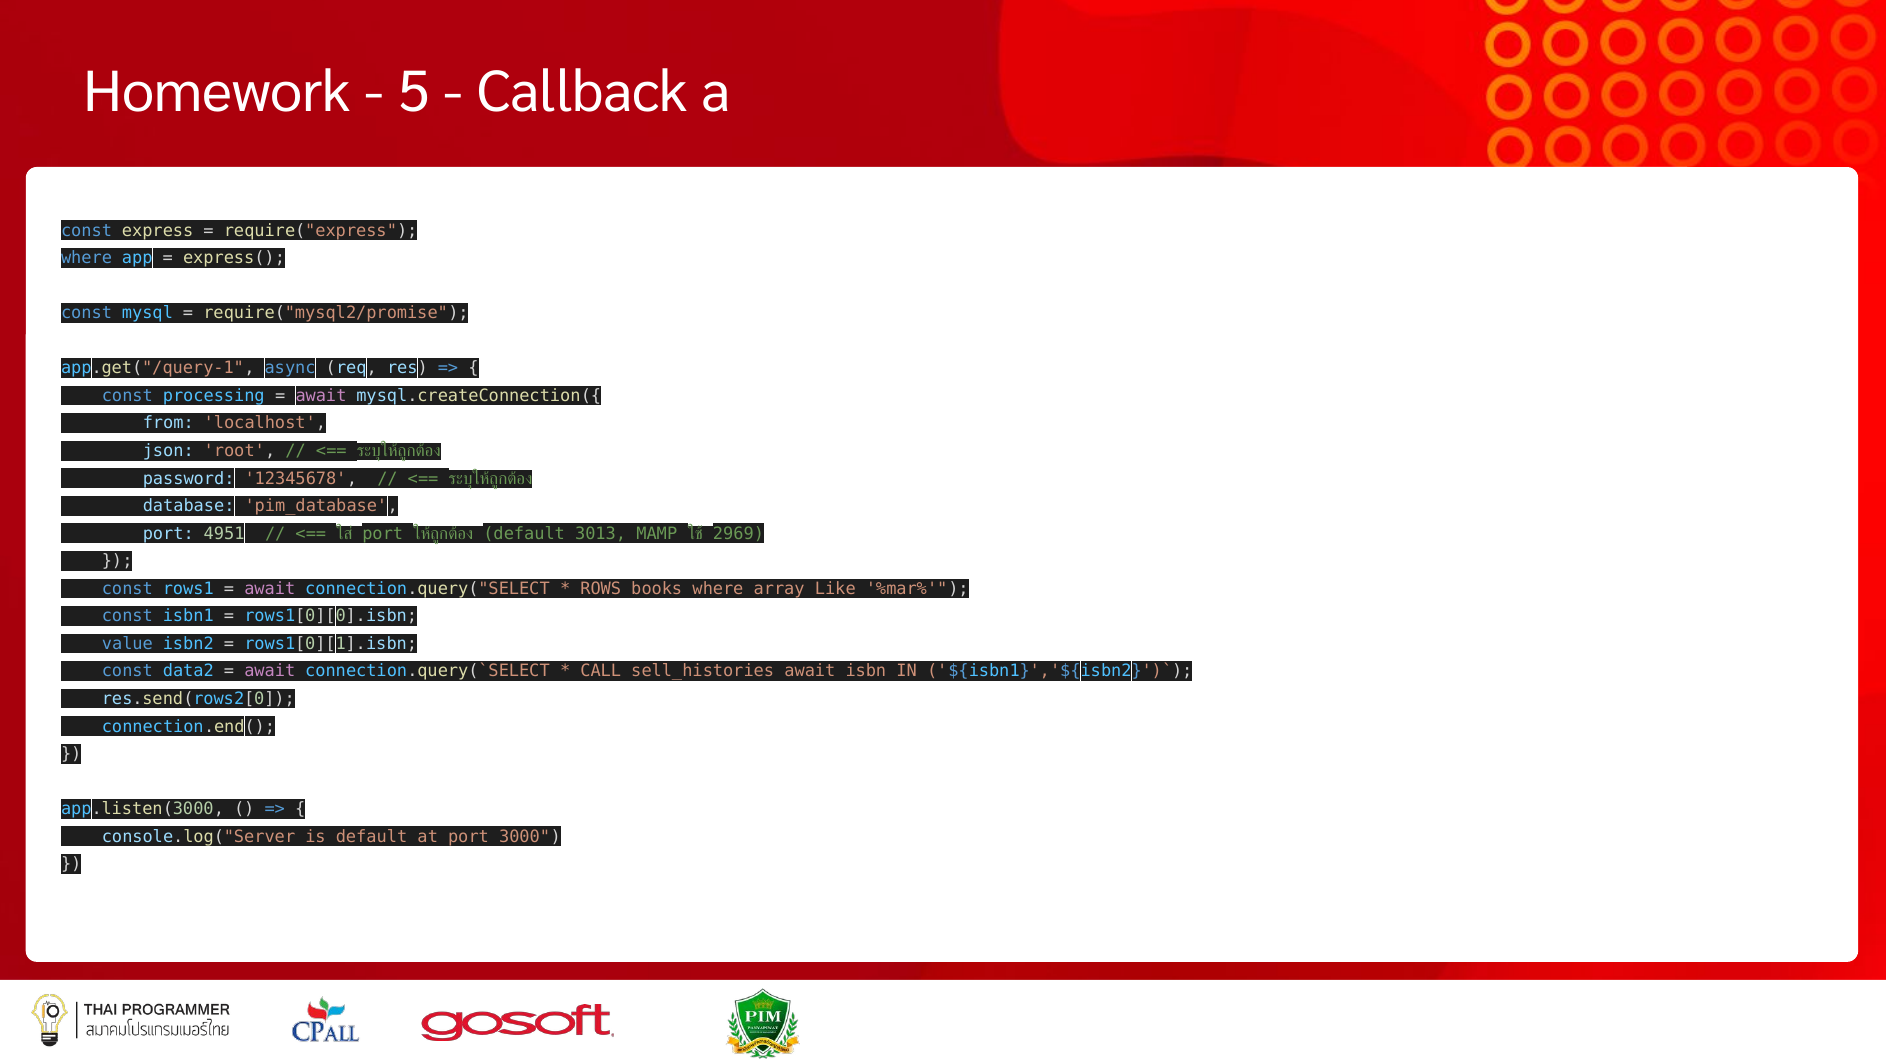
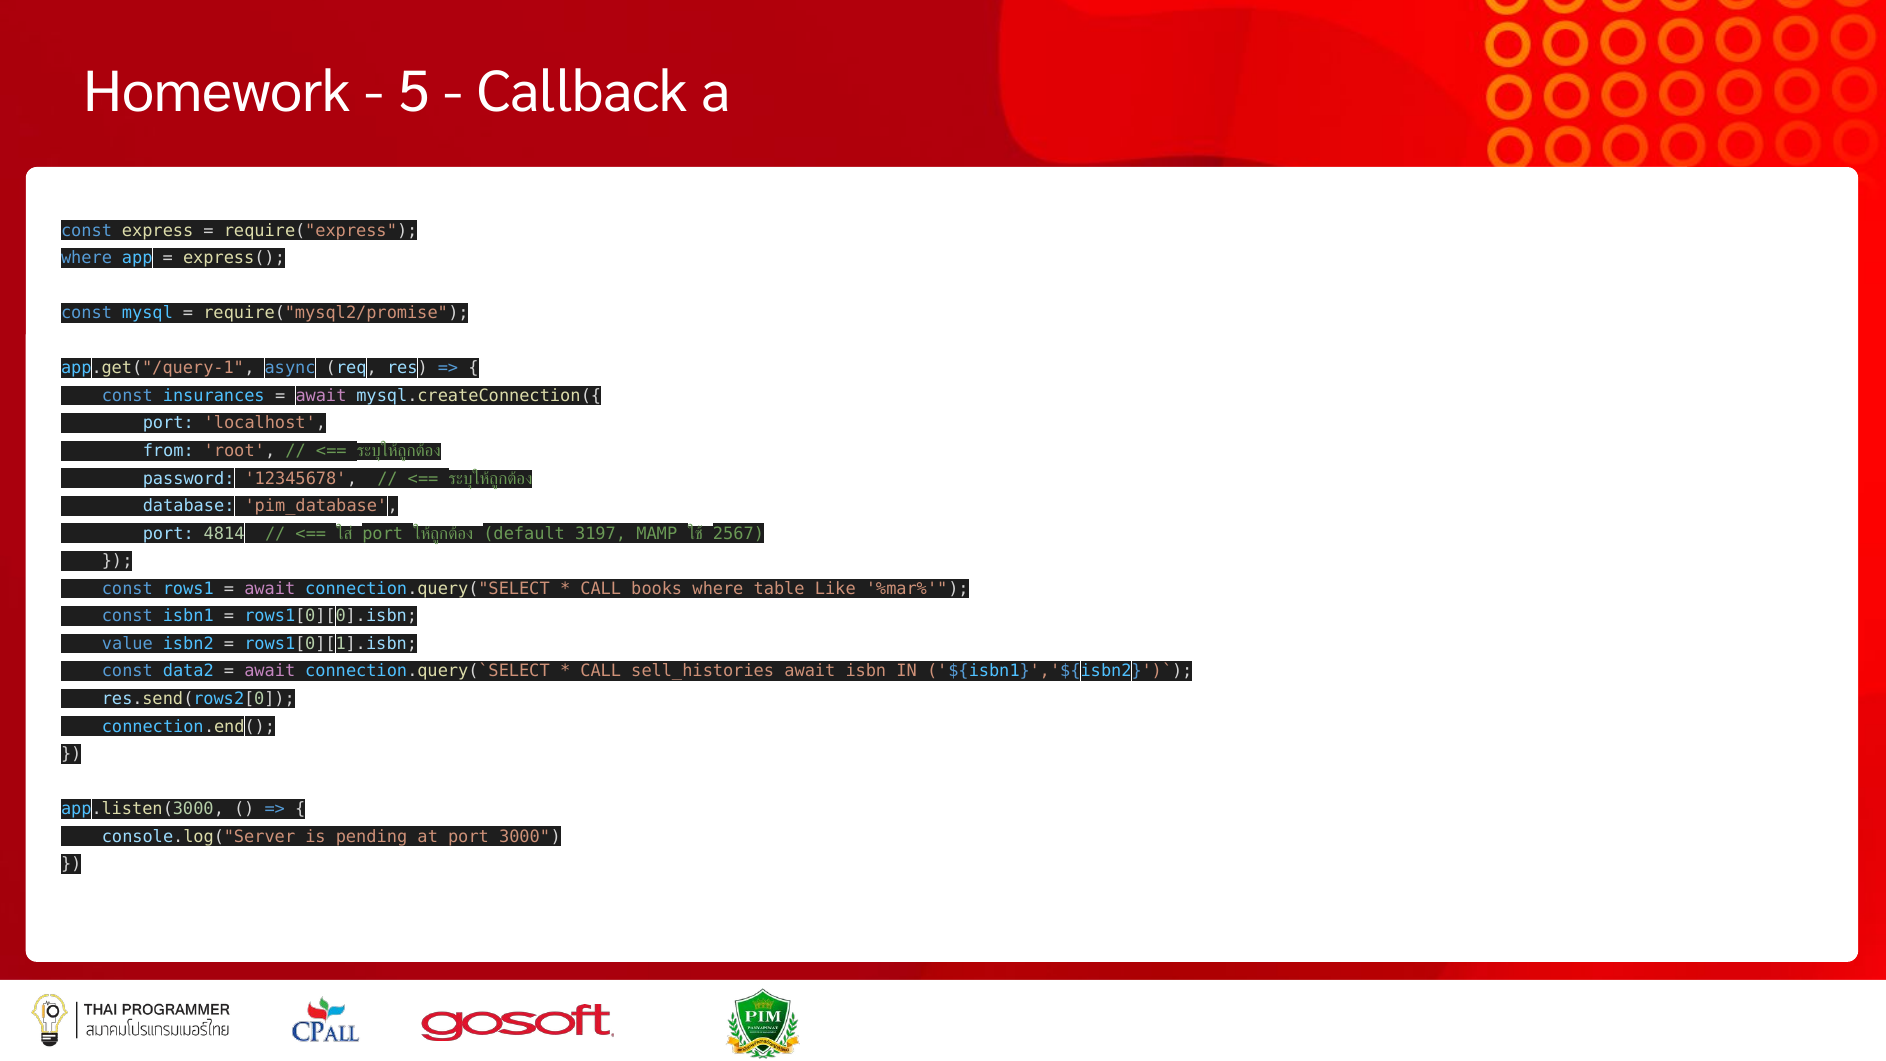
processing: processing -> insurances
from at (168, 423): from -> port
json: json -> from
4951: 4951 -> 4814
3013: 3013 -> 3197
2969: 2969 -> 2567
ROWS at (601, 589): ROWS -> CALL
array: array -> table
is default: default -> pending
